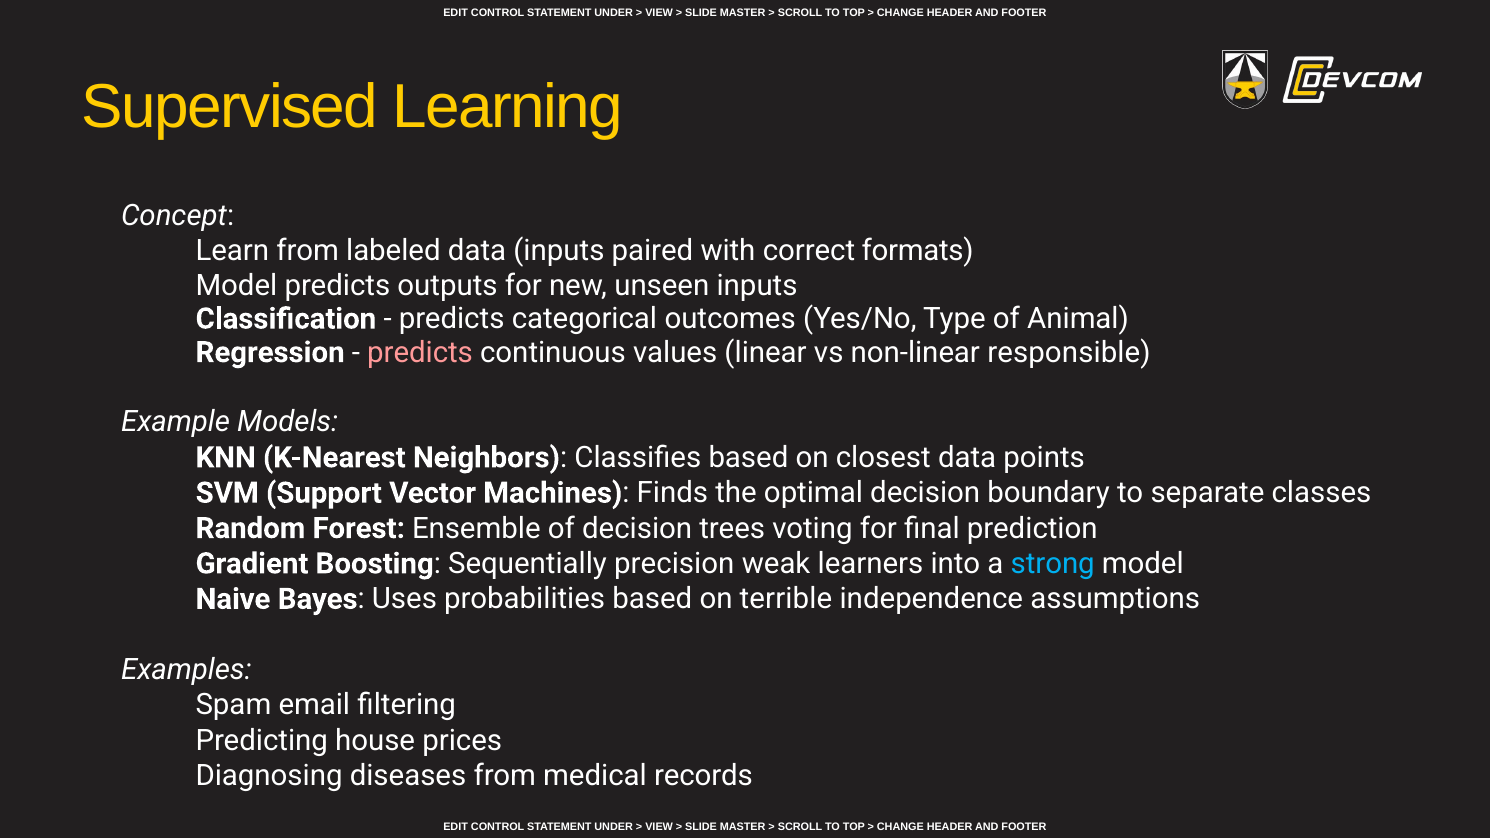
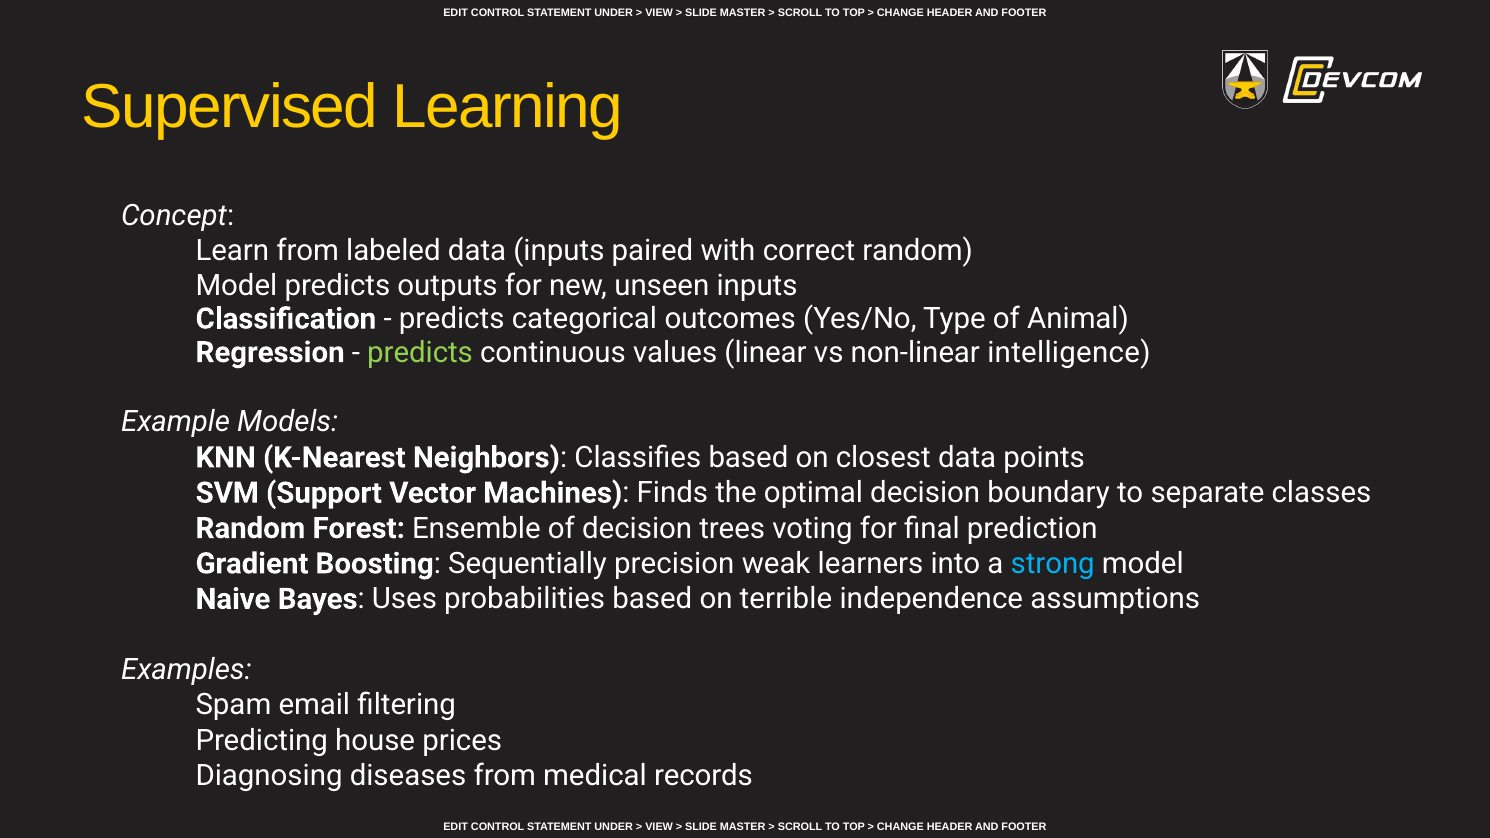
correct formats: formats -> random
predicts at (420, 352) colour: pink -> light green
responsible: responsible -> intelligence
